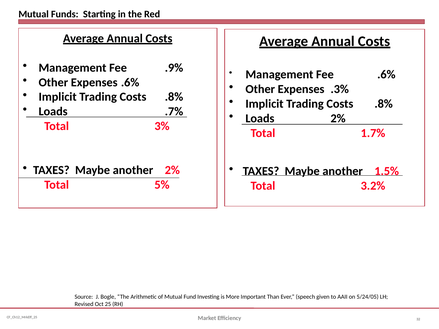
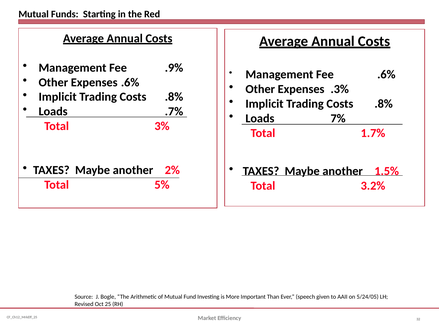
Loads 2%: 2% -> 7%
